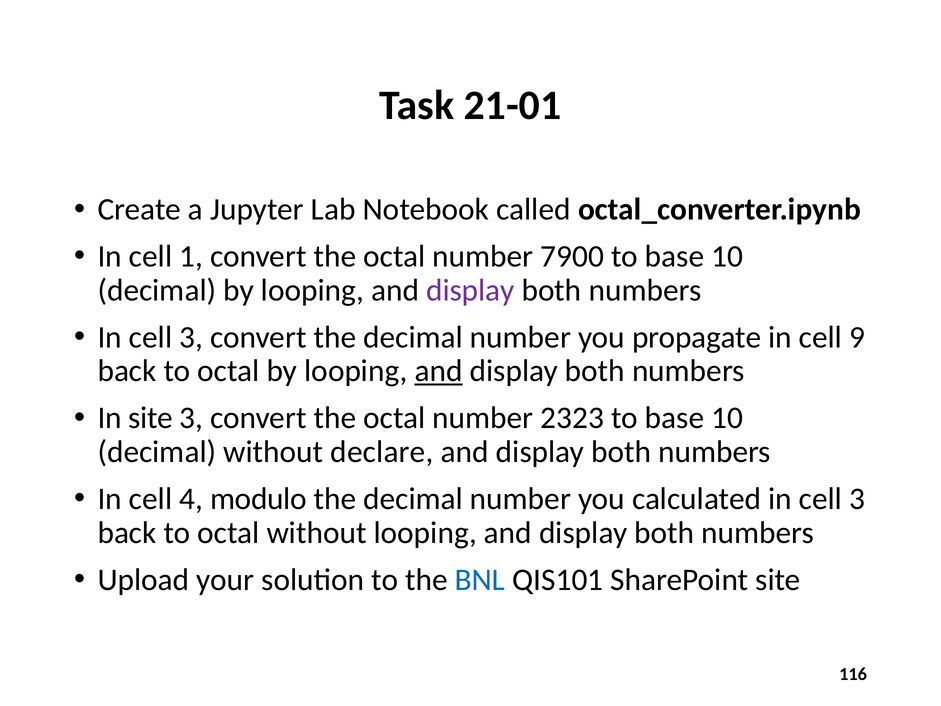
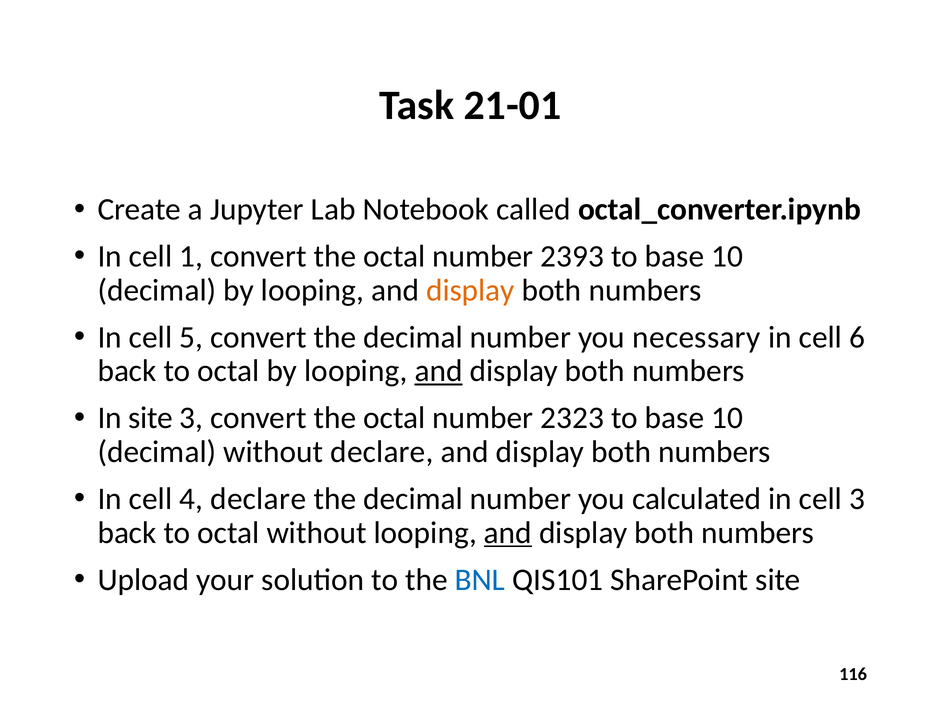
7900: 7900 -> 2393
display at (470, 290) colour: purple -> orange
3 at (191, 337): 3 -> 5
propagate: propagate -> necessary
9: 9 -> 6
4 modulo: modulo -> declare
and at (508, 533) underline: none -> present
